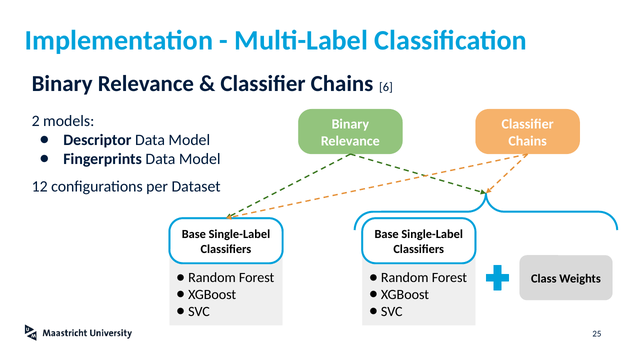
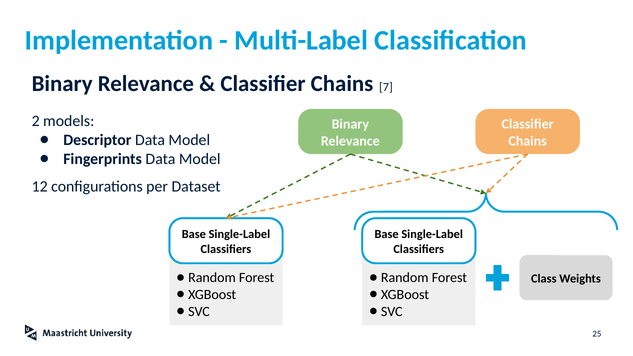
6: 6 -> 7
